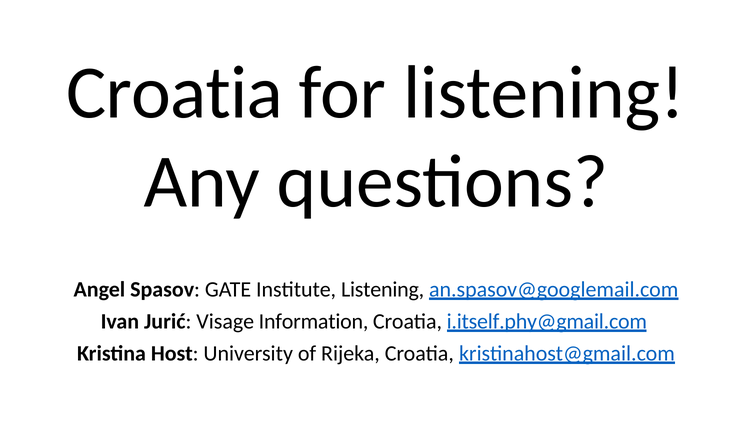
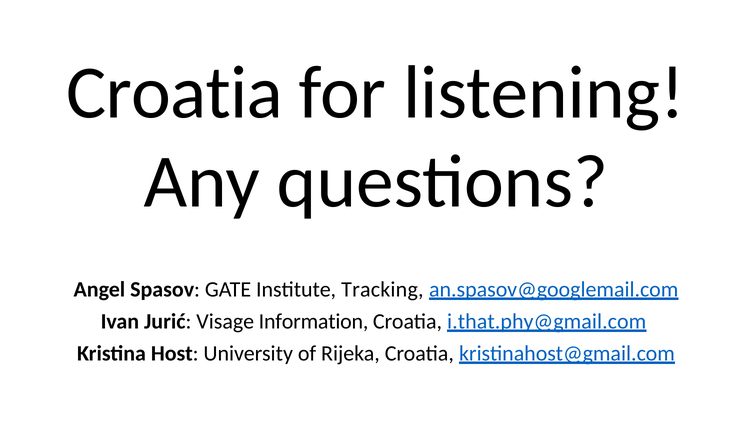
Institute Listening: Listening -> Tracking
i.itself.phy@gmail.com: i.itself.phy@gmail.com -> i.that.phy@gmail.com
